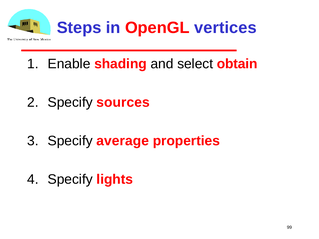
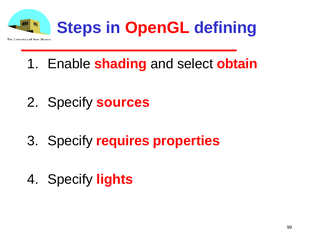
vertices: vertices -> defining
average: average -> requires
